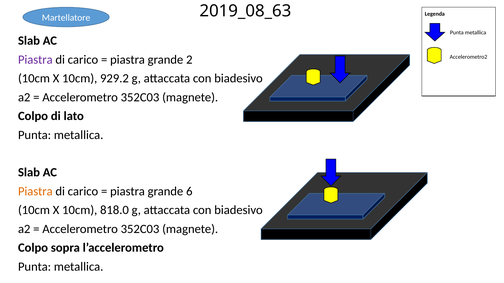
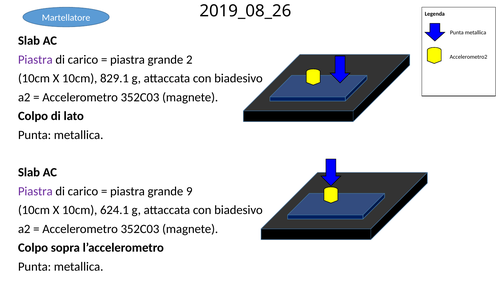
2019_08_63: 2019_08_63 -> 2019_08_26
929.2: 929.2 -> 829.1
Piastra at (35, 192) colour: orange -> purple
6: 6 -> 9
818.0: 818.0 -> 624.1
